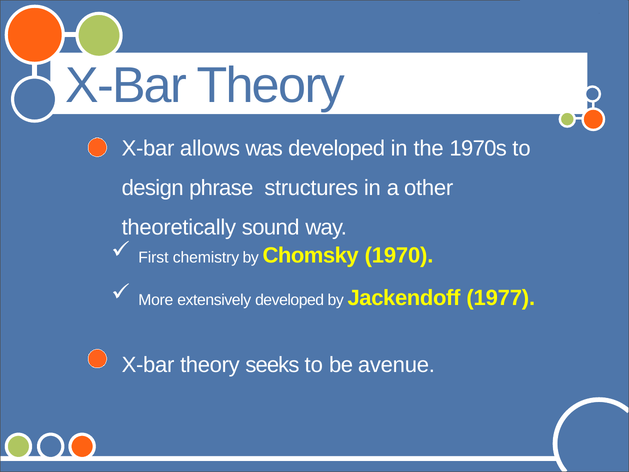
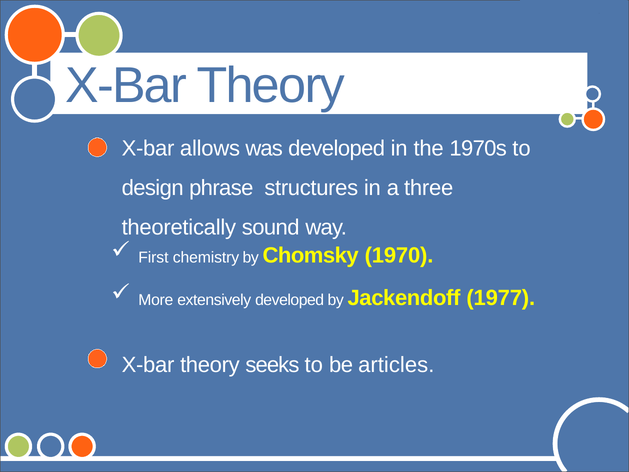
other: other -> three
avenue: avenue -> articles
